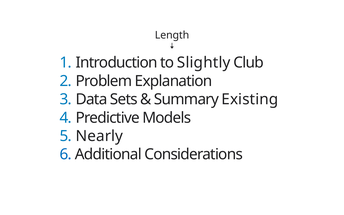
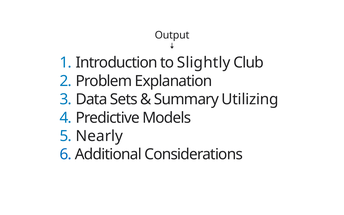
Length: Length -> Output
Existing: Existing -> Utilizing
